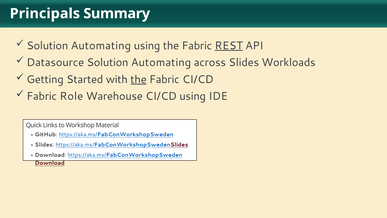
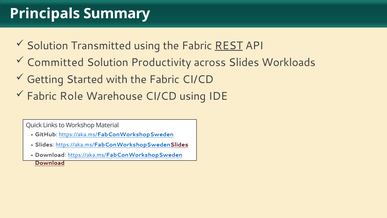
Automating at (101, 46): Automating -> Transmitted
Datasource: Datasource -> Committed
Automating at (161, 62): Automating -> Productivity
the at (139, 79) underline: present -> none
